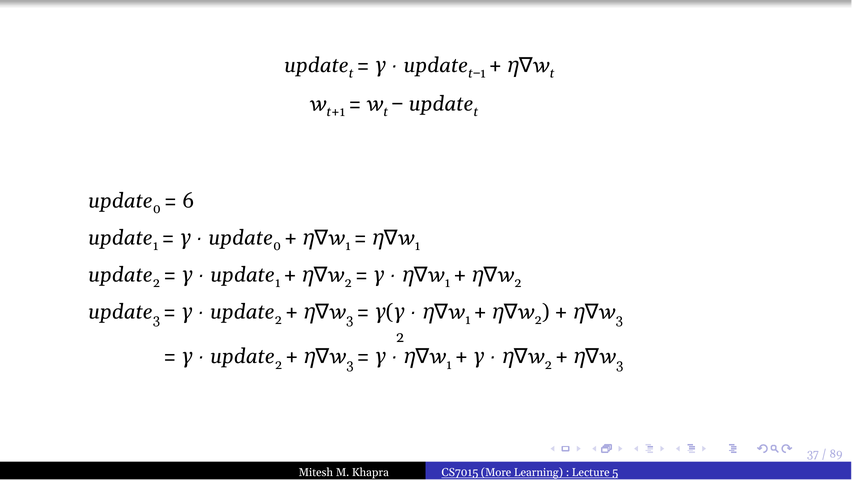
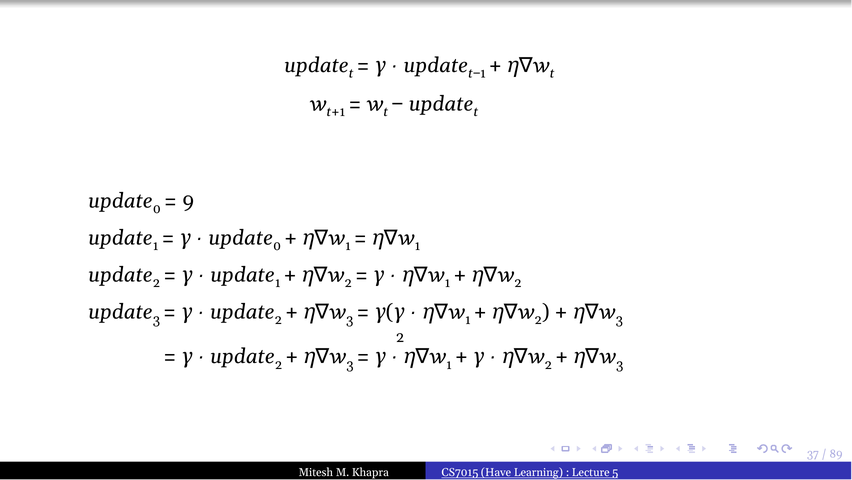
6: 6 -> 9
More: More -> Have
